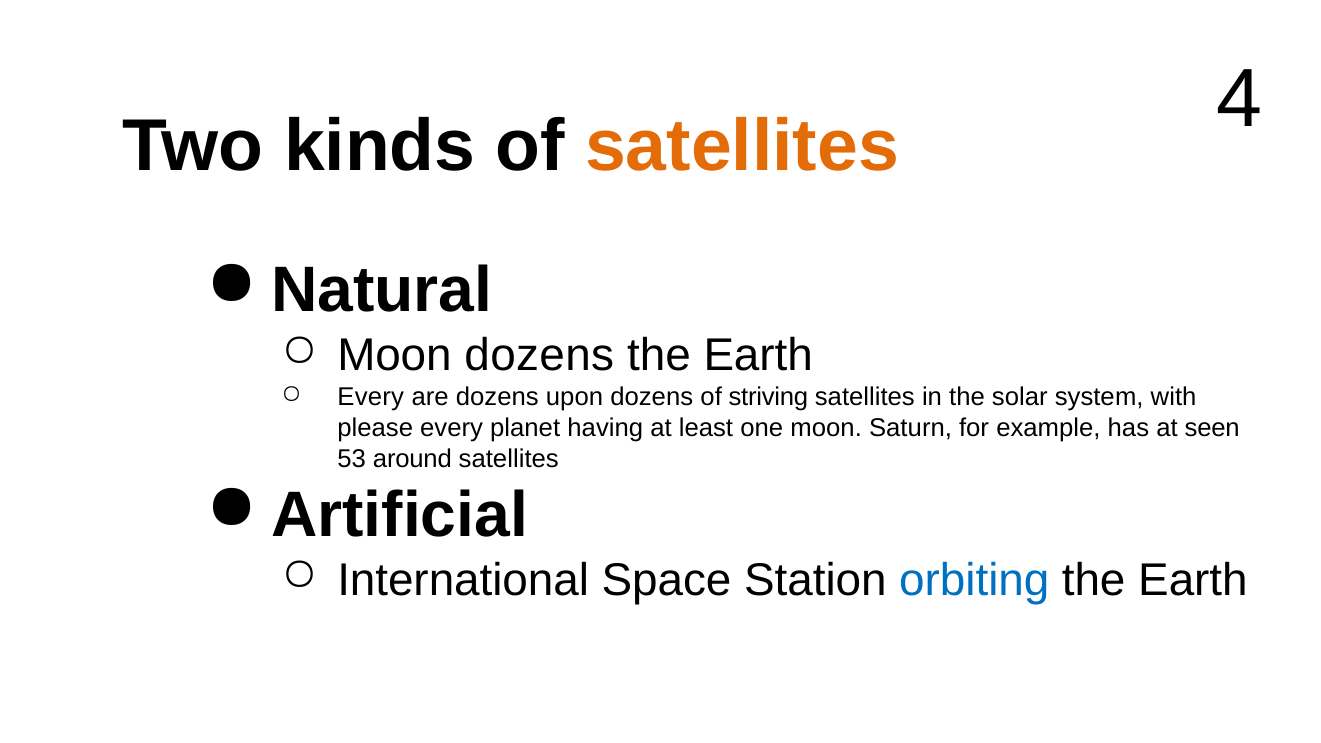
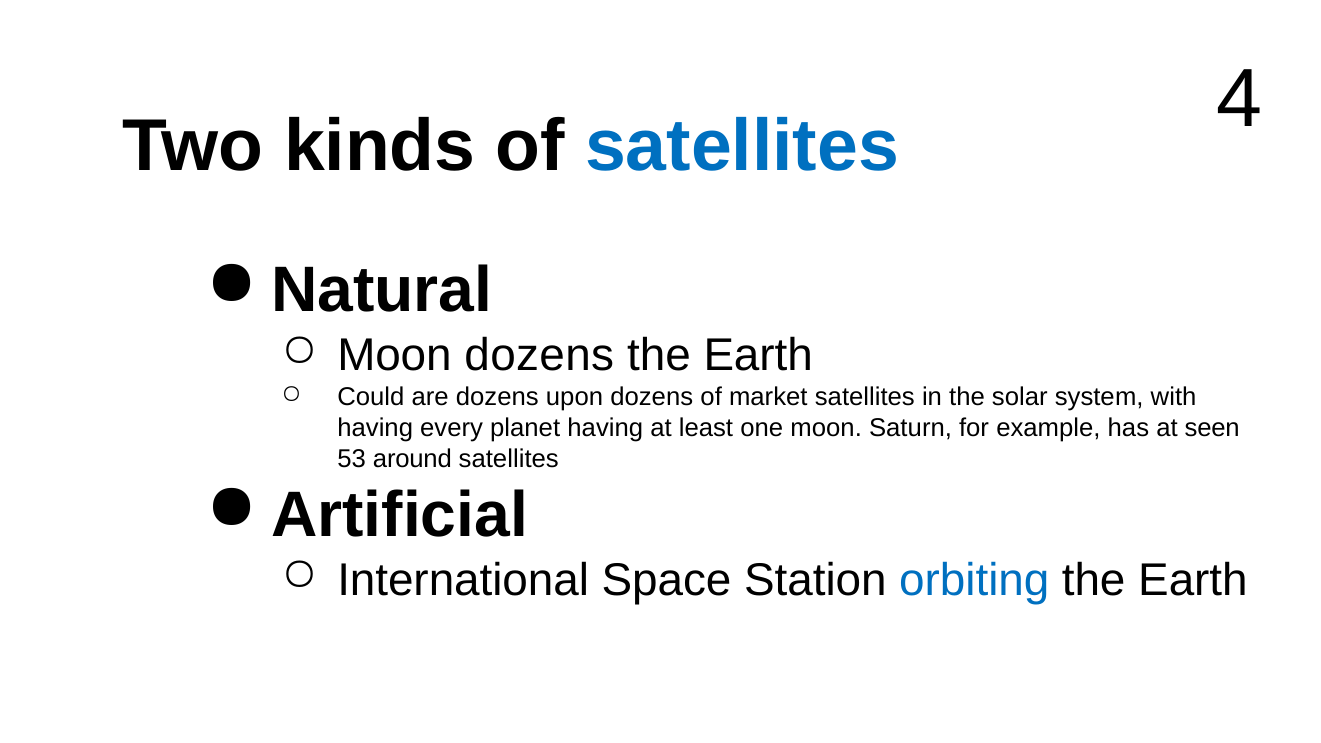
satellites at (742, 147) colour: orange -> blue
Every at (371, 397): Every -> Could
striving: striving -> market
please at (375, 428): please -> having
